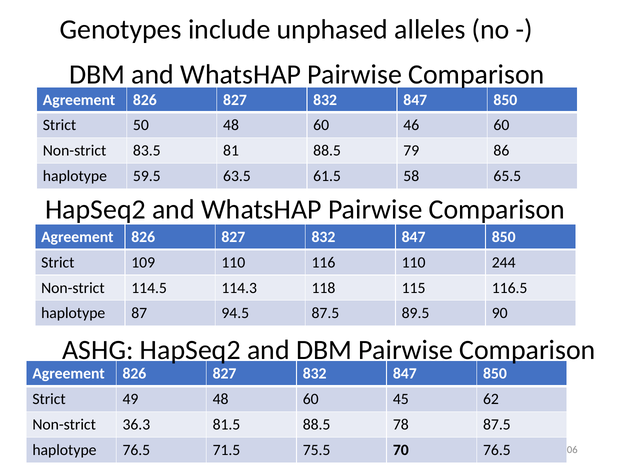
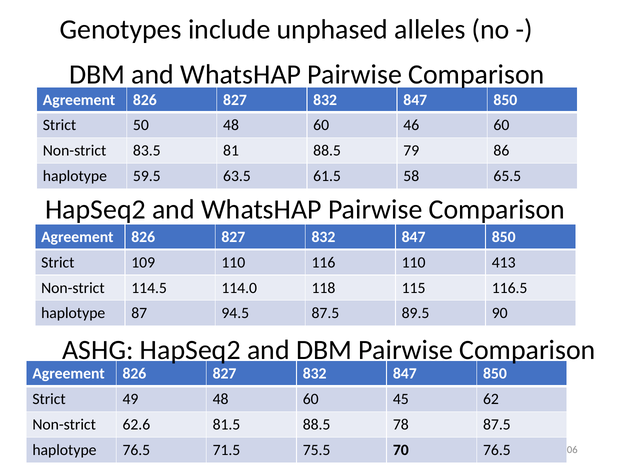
244: 244 -> 413
114.3: 114.3 -> 114.0
36.3: 36.3 -> 62.6
